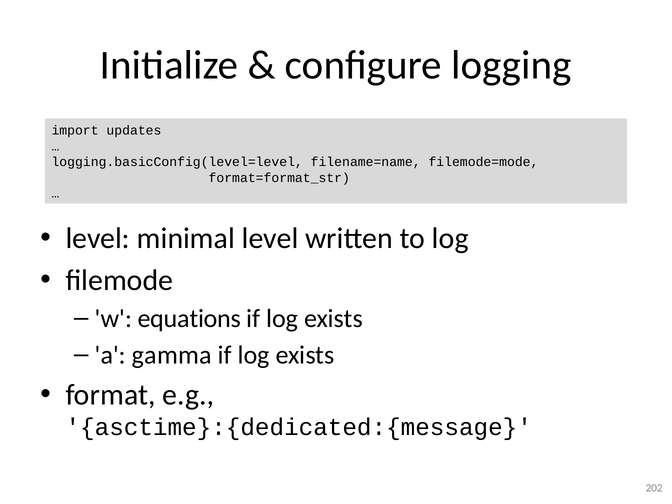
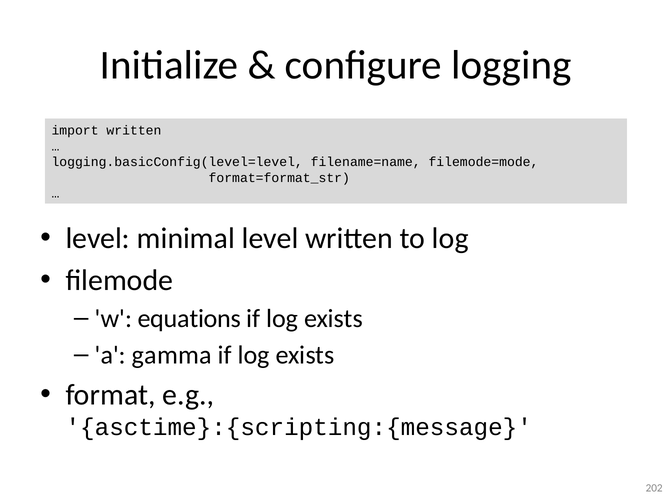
import updates: updates -> written
asctime}:{dedicated:{message: asctime}:{dedicated:{message -> asctime}:{scripting:{message
